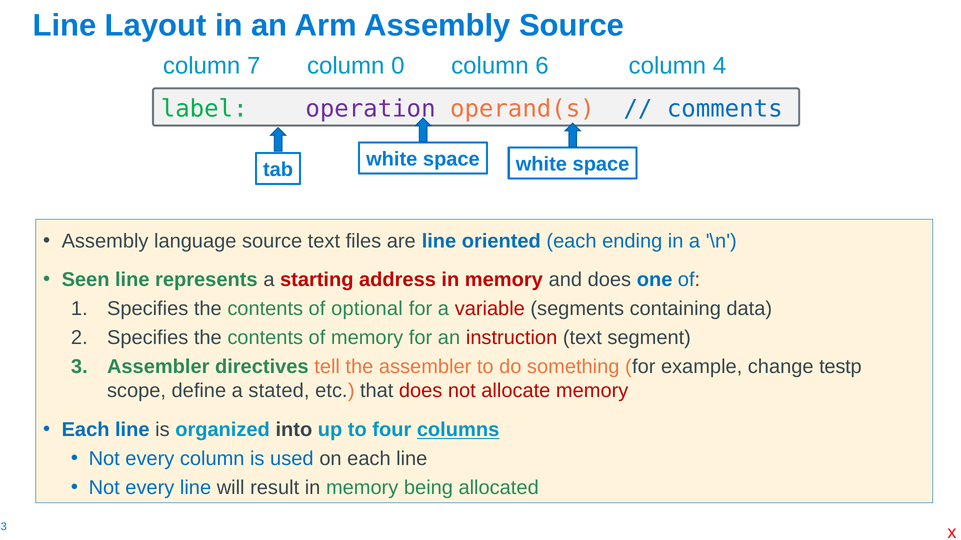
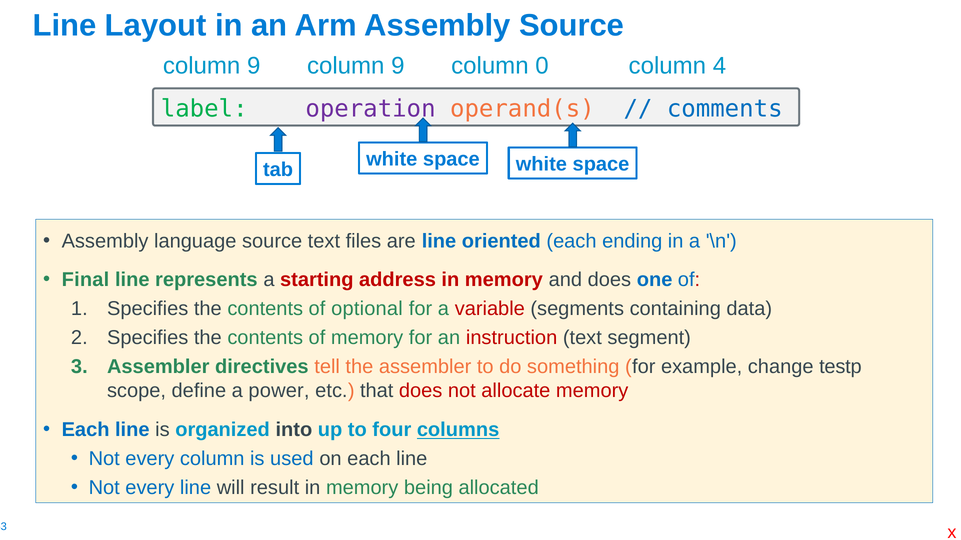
7 at (254, 66): 7 -> 9
0 at (398, 66): 0 -> 9
6: 6 -> 0
Seen: Seen -> Final
stated: stated -> power
